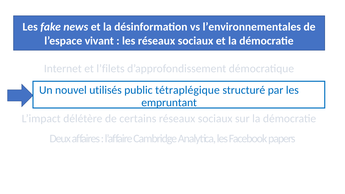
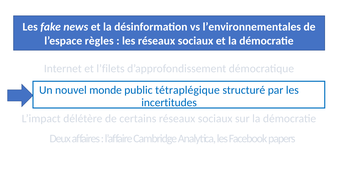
vivant: vivant -> règles
utilisés: utilisés -> monde
empruntant: empruntant -> incertitudes
